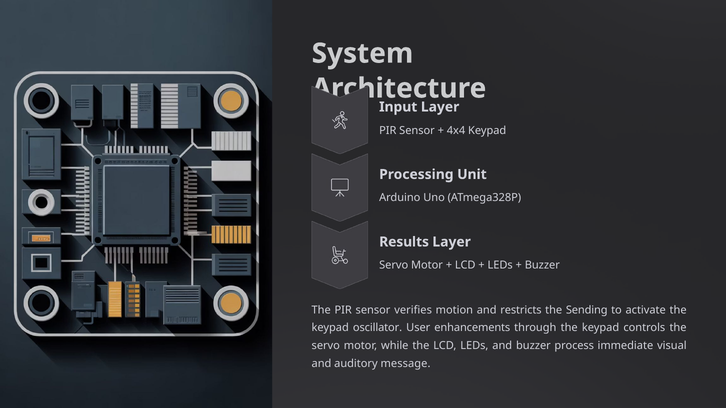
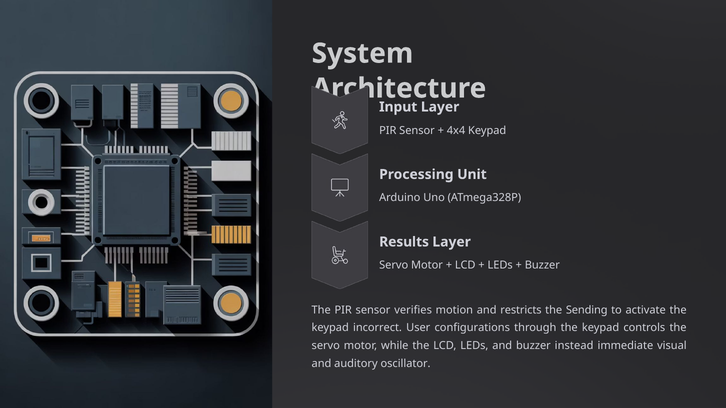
oscillator: oscillator -> incorrect
enhancements: enhancements -> configurations
process: process -> instead
message: message -> oscillator
